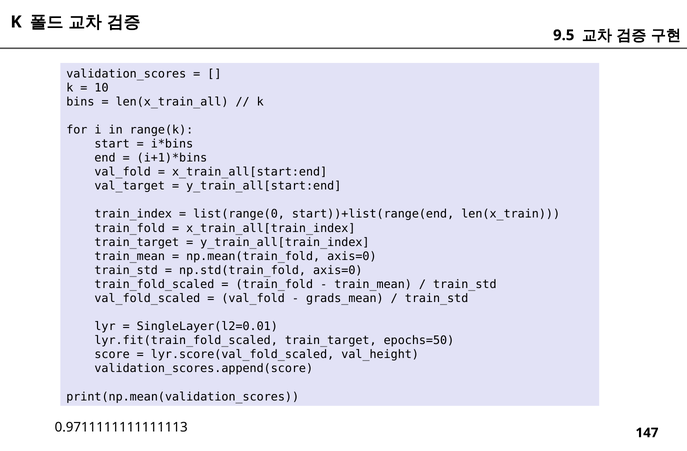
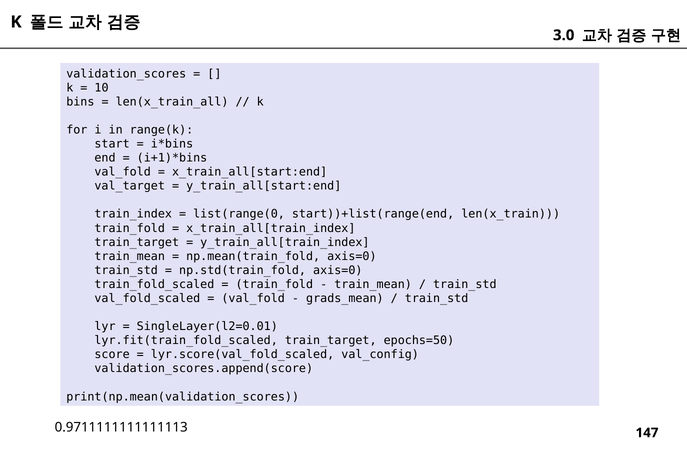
9.5: 9.5 -> 3.0
val_height: val_height -> val_config
